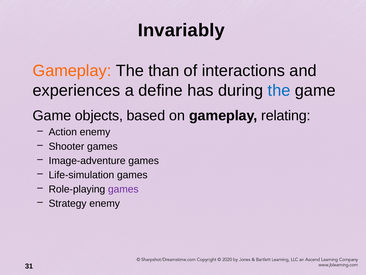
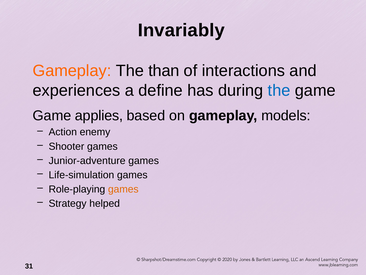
objects: objects -> applies
relating: relating -> models
Image-adventure: Image-adventure -> Junior-adventure
games at (123, 189) colour: purple -> orange
Strategy enemy: enemy -> helped
